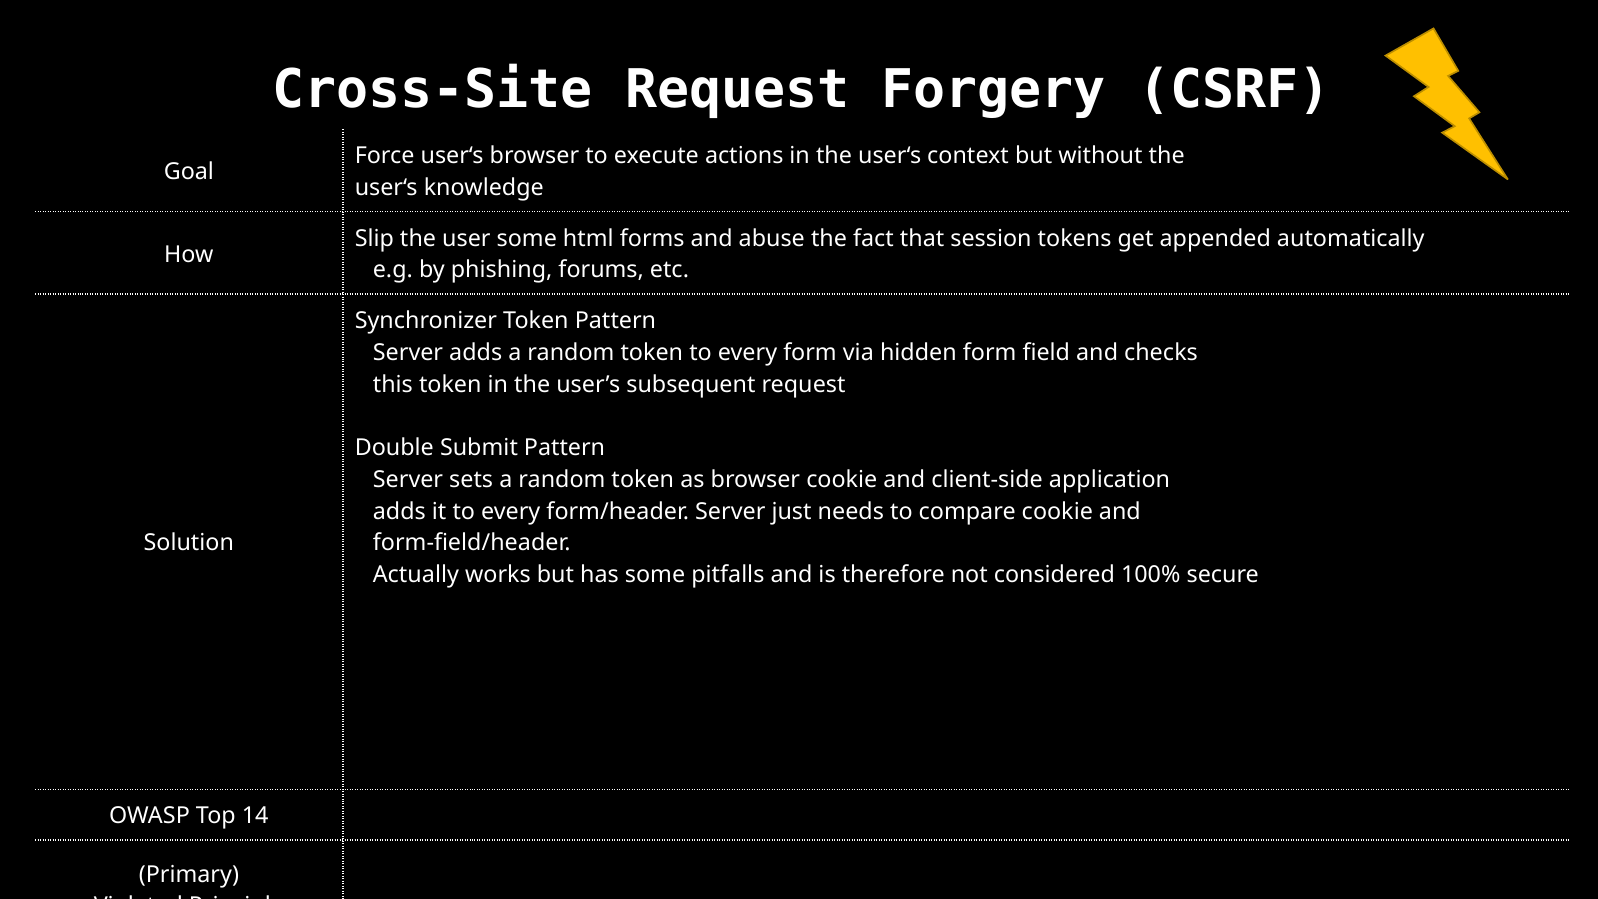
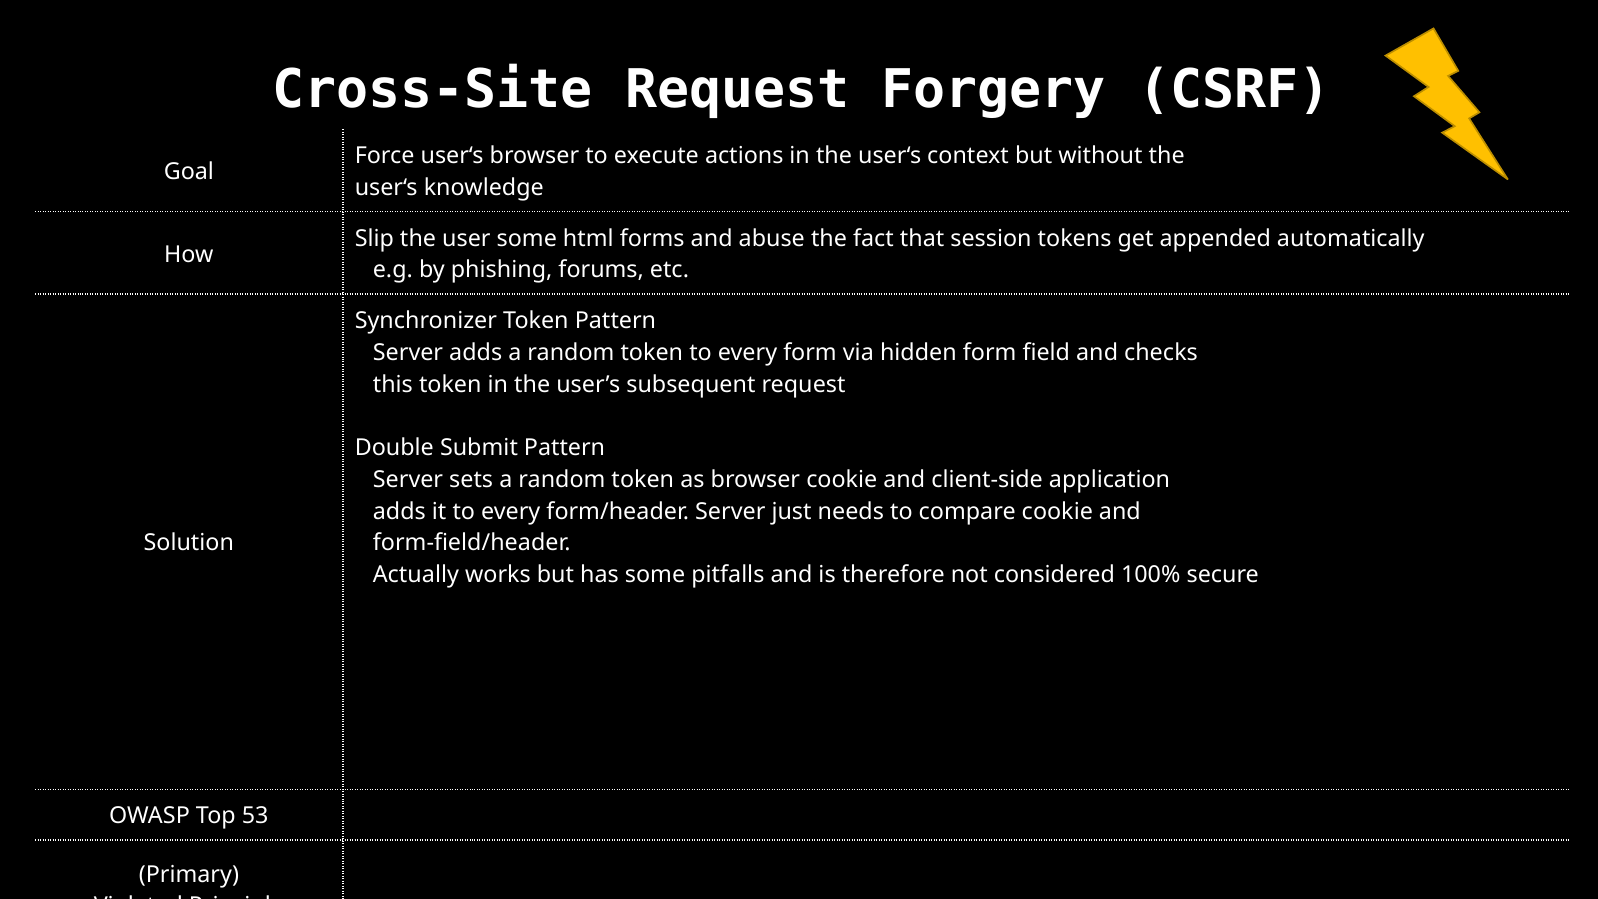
14: 14 -> 53
